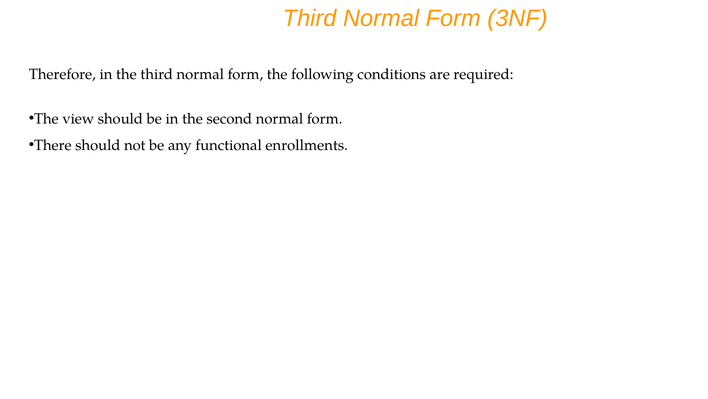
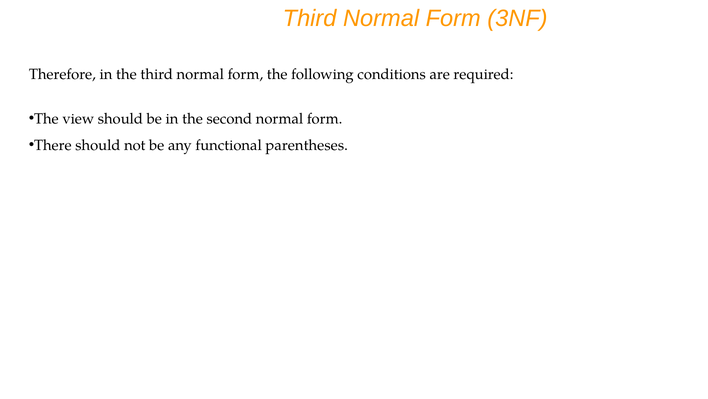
enrollments: enrollments -> parentheses
